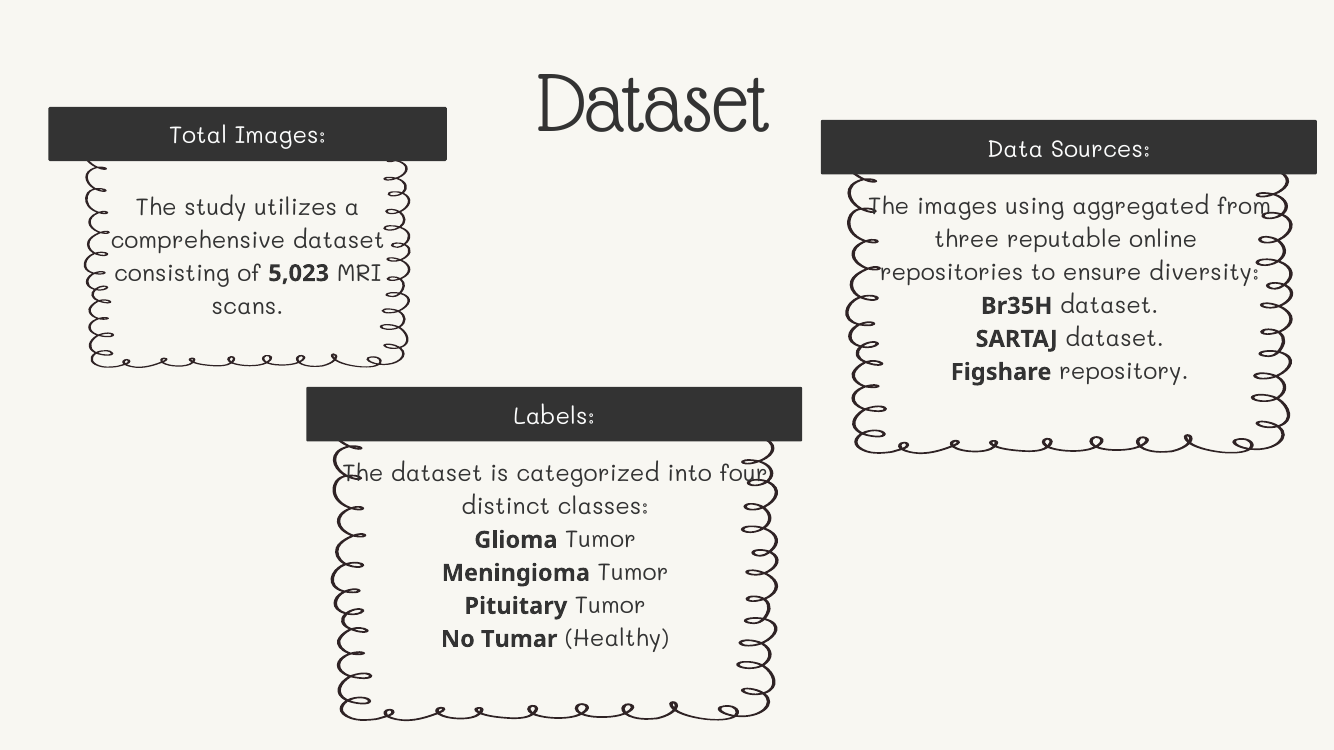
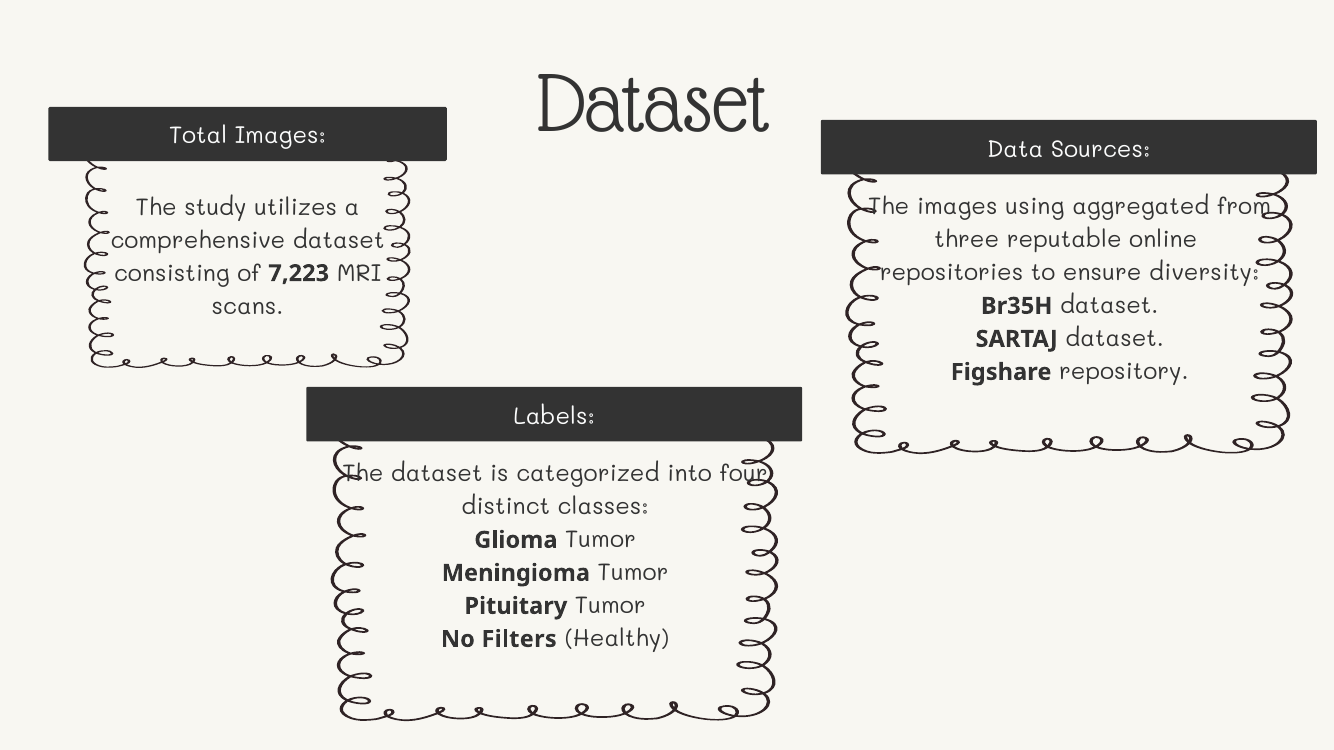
5,023: 5,023 -> 7,223
Tumar: Tumar -> Filters
